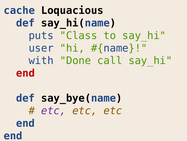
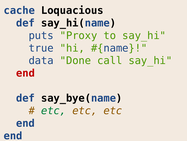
Class: Class -> Proxy
user: user -> true
with: with -> data
etc at (54, 110) colour: purple -> green
